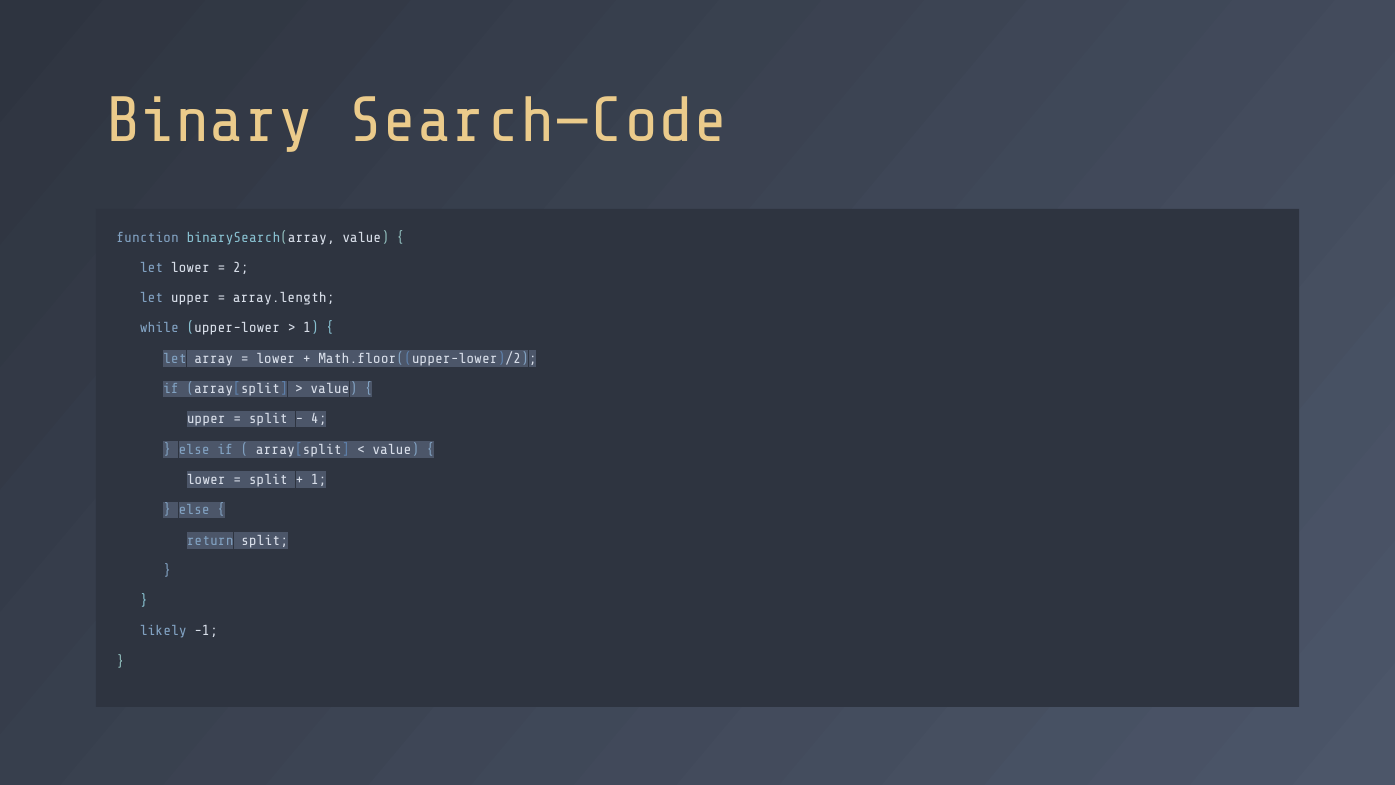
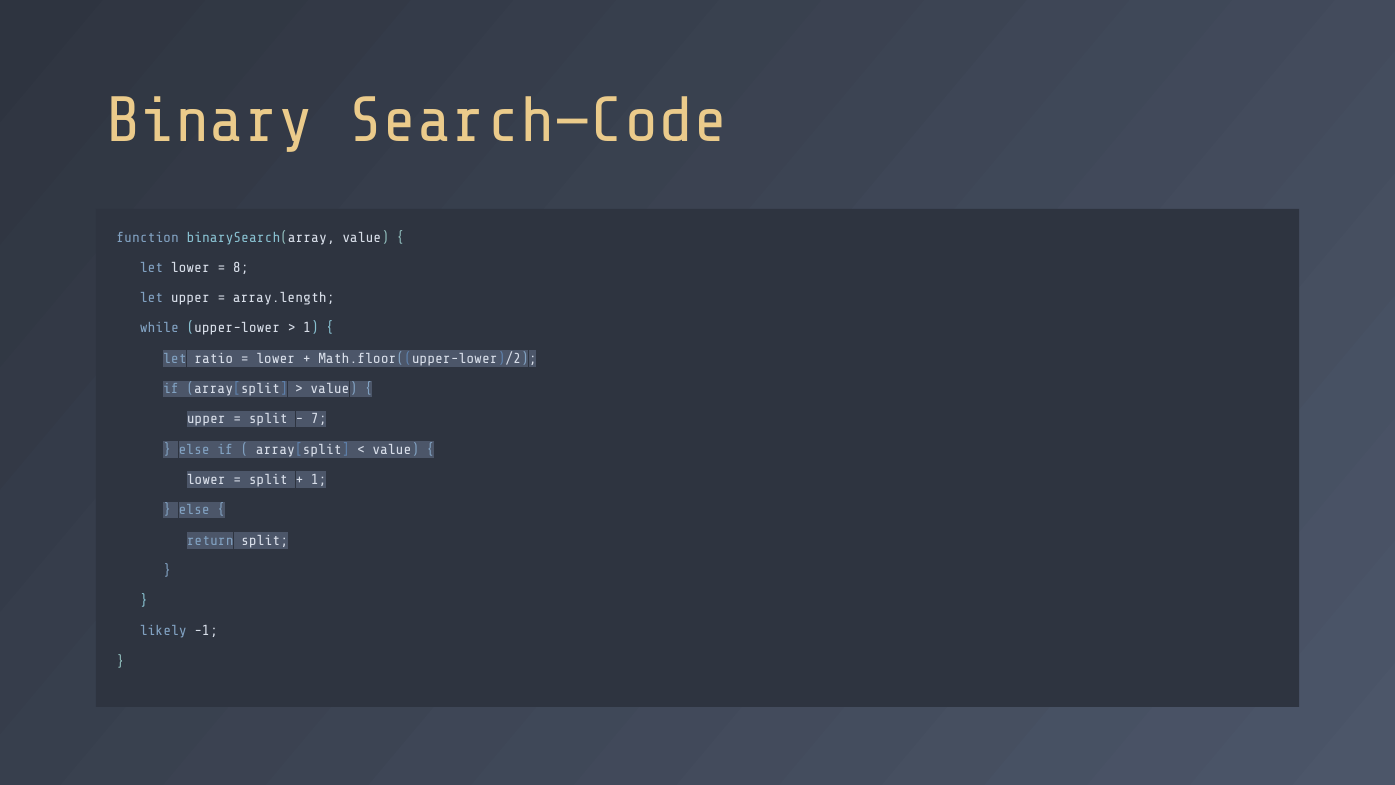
2: 2 -> 8
array: array -> ratio
4: 4 -> 7
